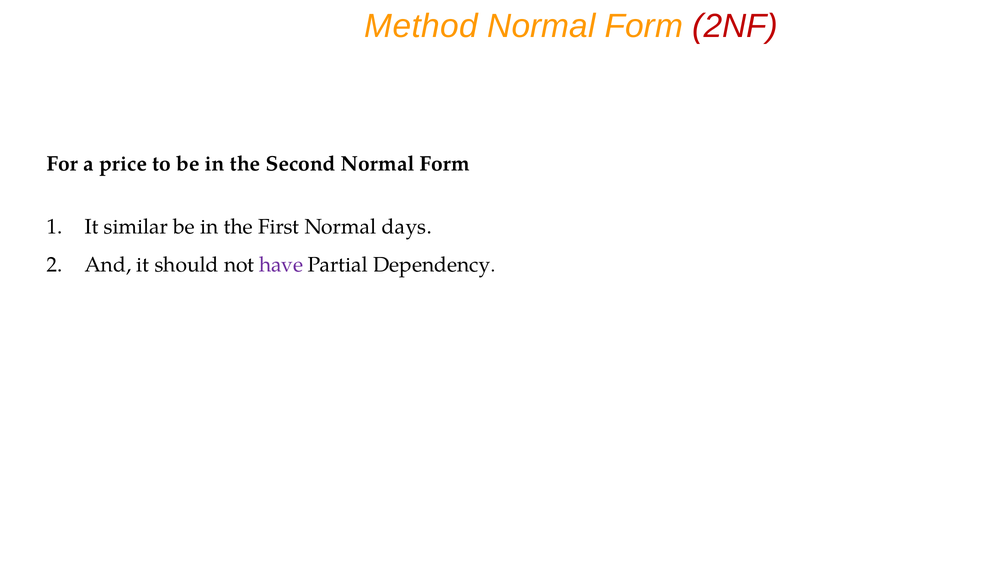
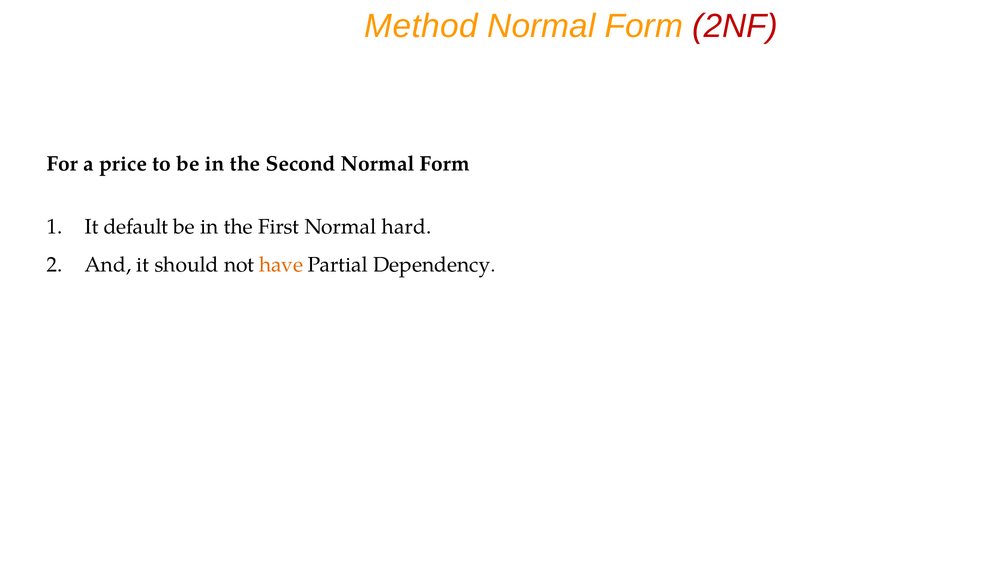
similar: similar -> default
days: days -> hard
have colour: purple -> orange
